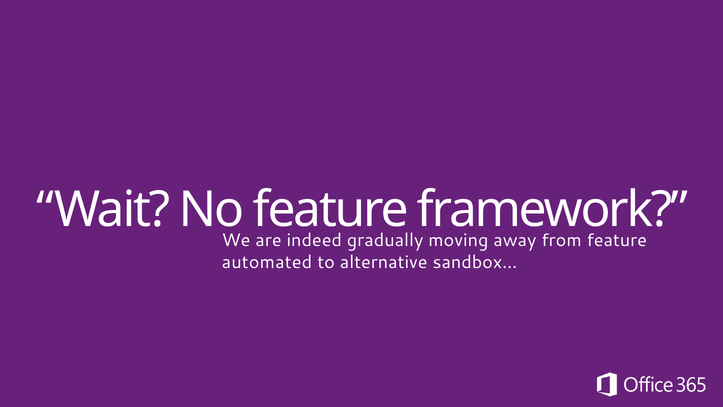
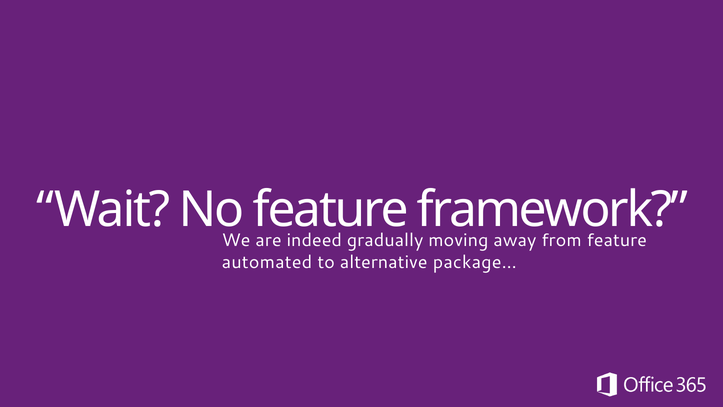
sandbox…: sandbox… -> package…
